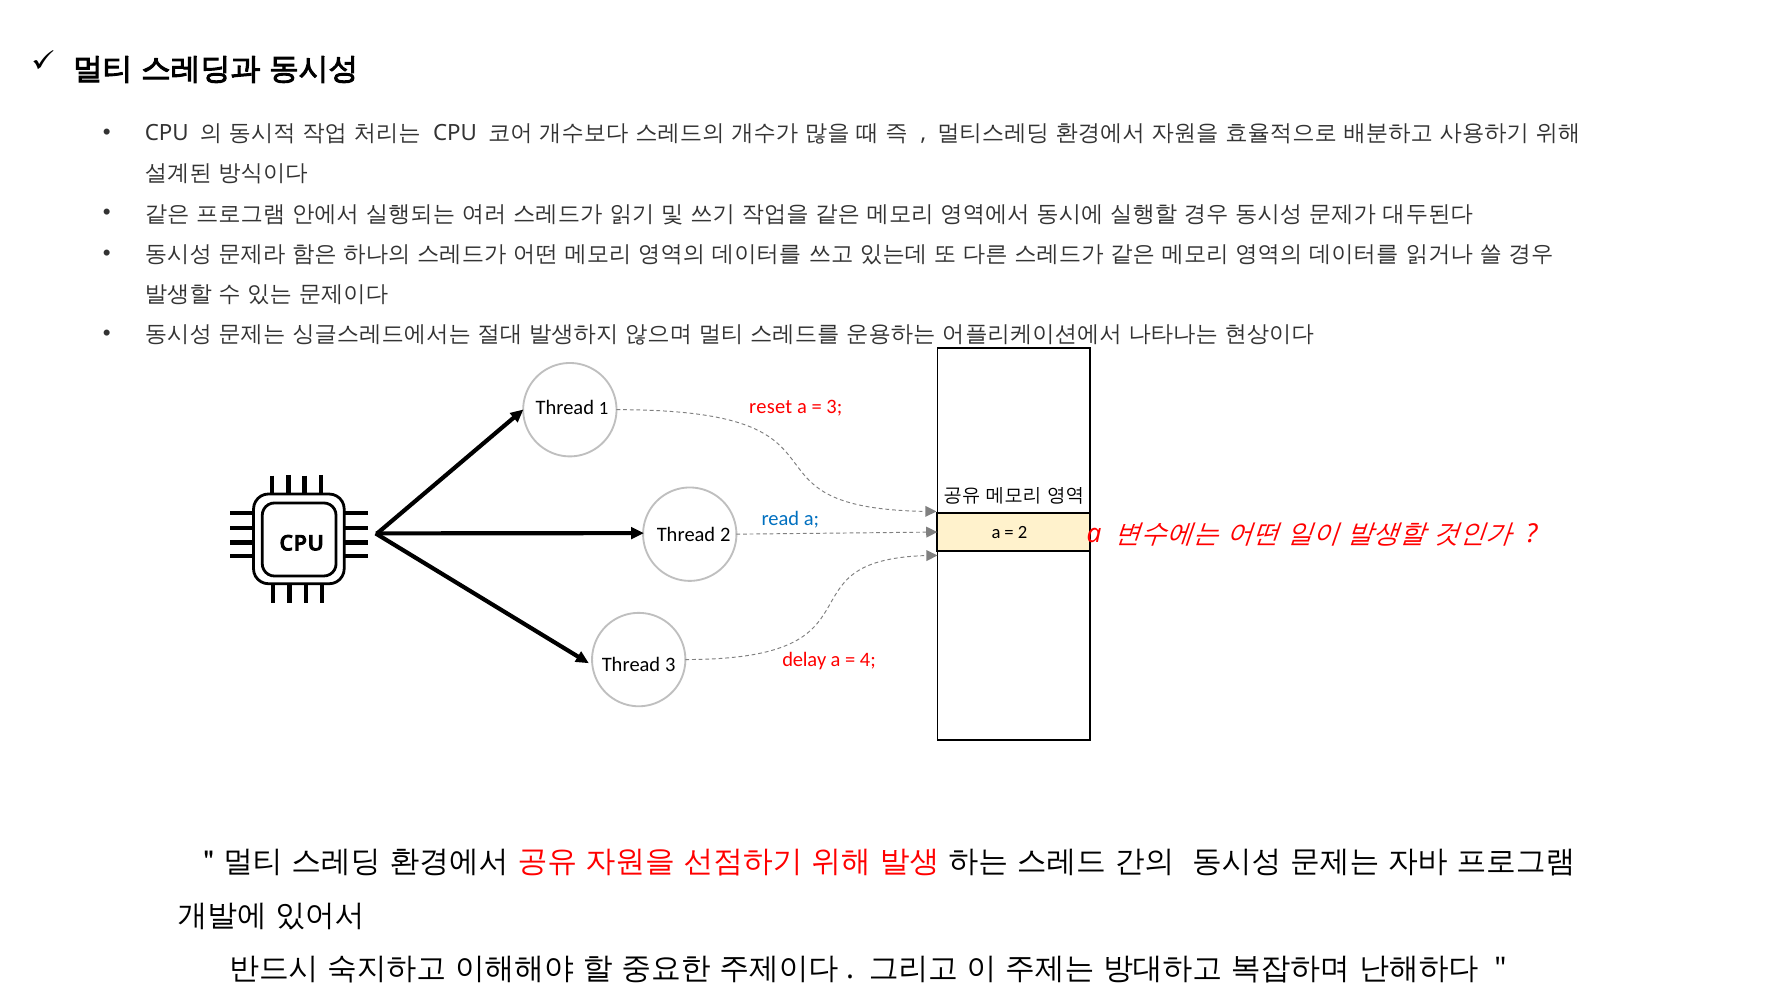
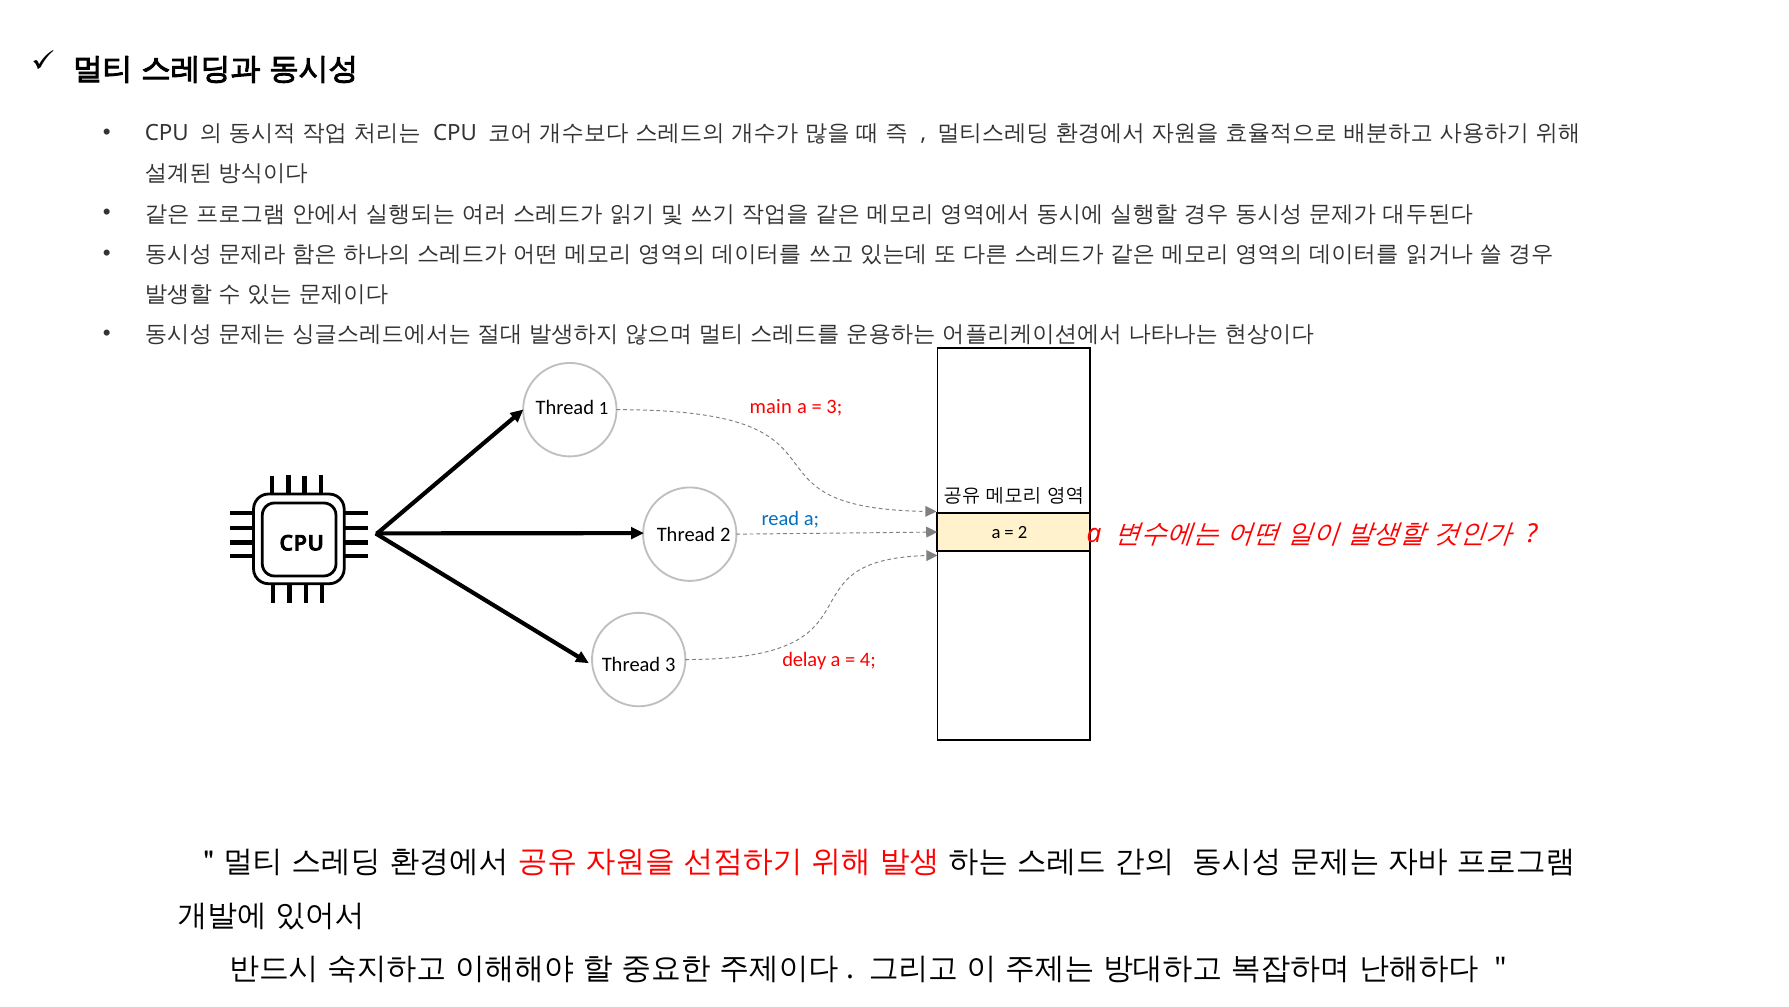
reset: reset -> main
